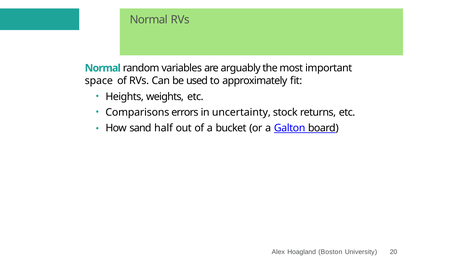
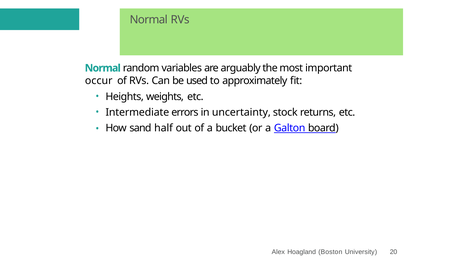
space: space -> occur
Comparisons: Comparisons -> Intermediate
